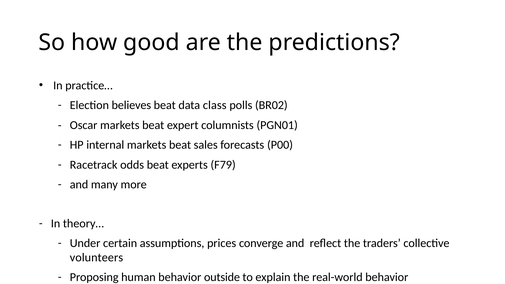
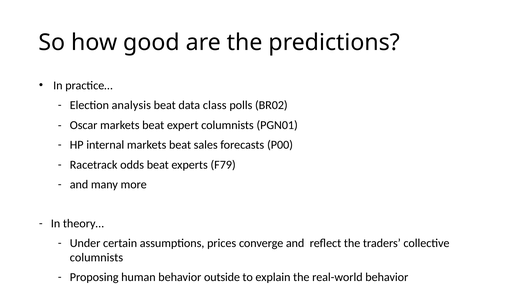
believes: believes -> analysis
volunteers at (96, 258): volunteers -> columnists
